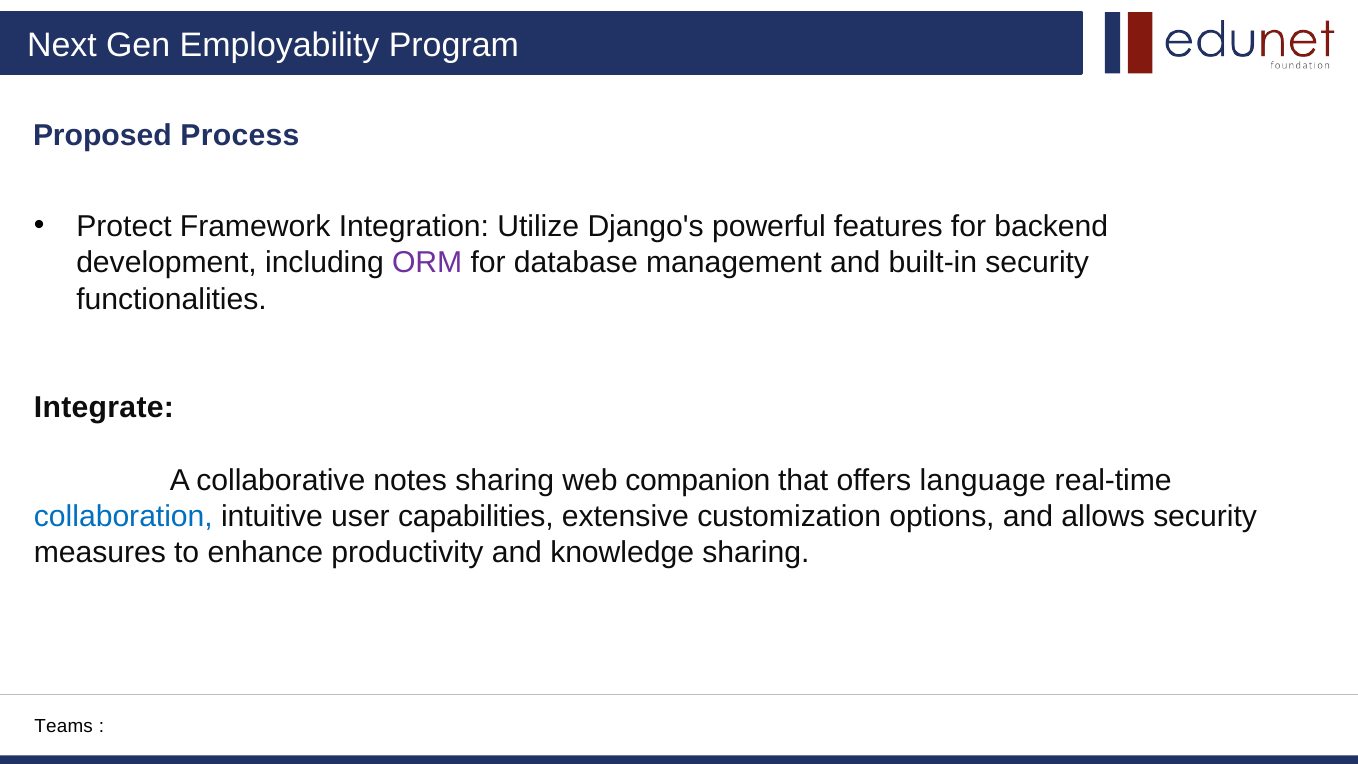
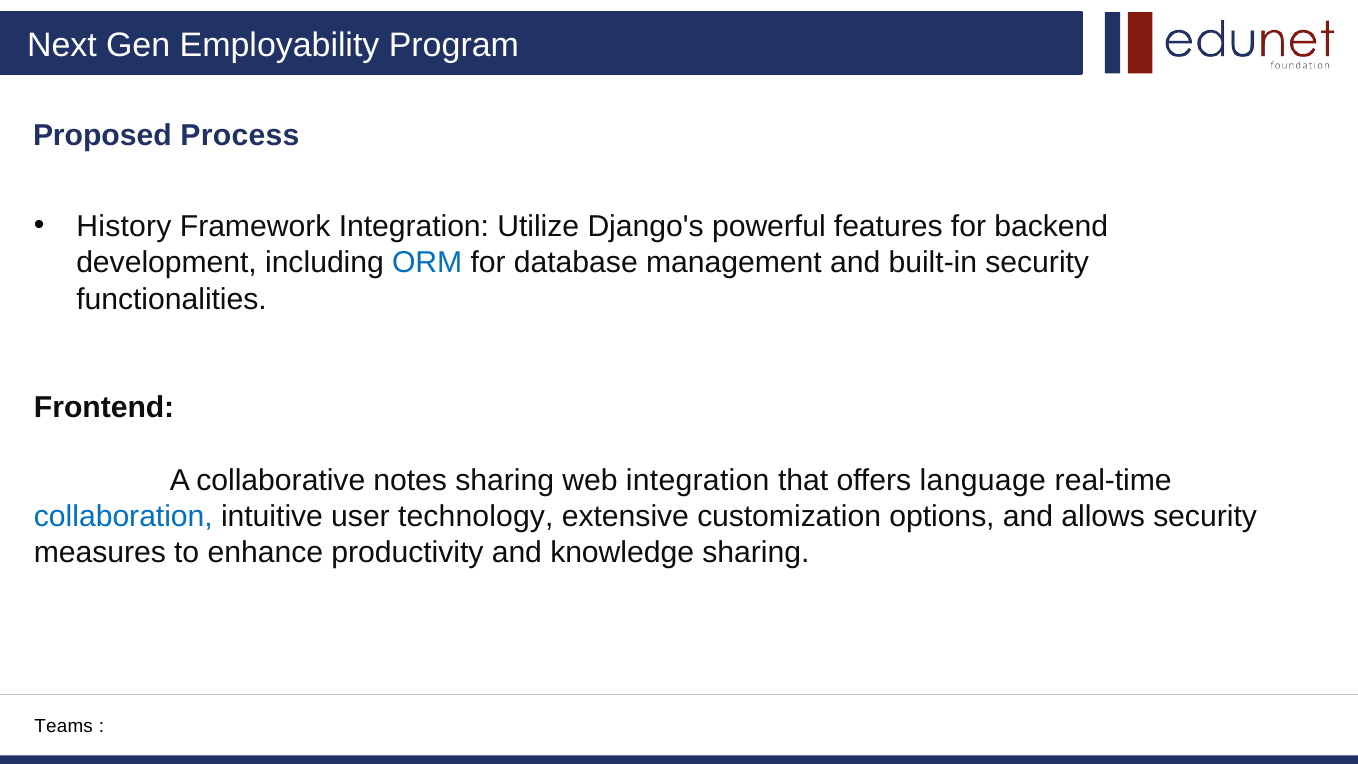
Protect: Protect -> History
ORM colour: purple -> blue
Integrate: Integrate -> Frontend
web companion: companion -> integration
capabilities: capabilities -> technology
